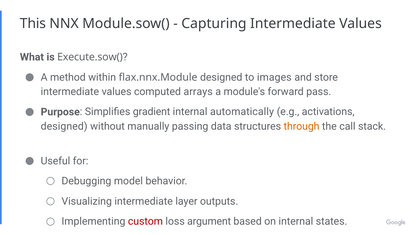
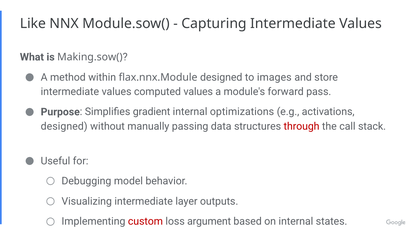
This: This -> Like
Execute.sow(: Execute.sow( -> Making.sow(
computed arrays: arrays -> values
automatically: automatically -> optimizations
through colour: orange -> red
